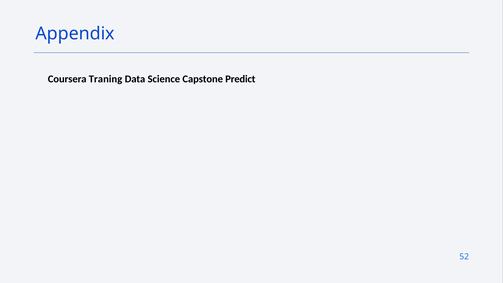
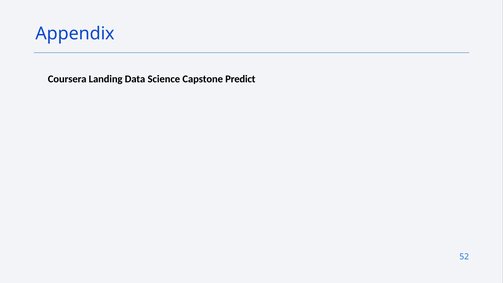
Traning: Traning -> Landing
